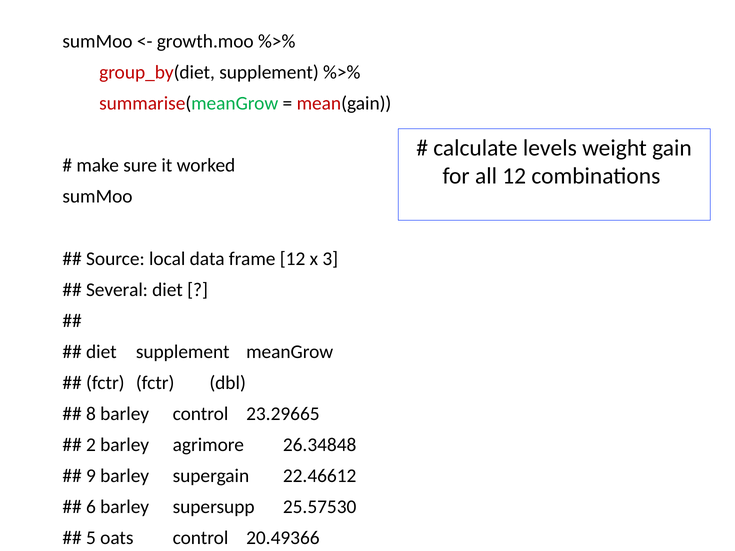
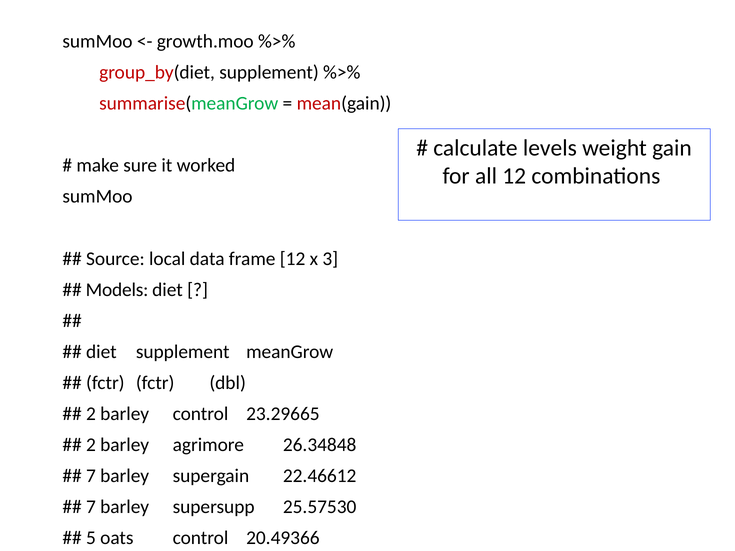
Several: Several -> Models
8 at (91, 414): 8 -> 2
9 at (91, 476): 9 -> 7
6 at (91, 507): 6 -> 7
